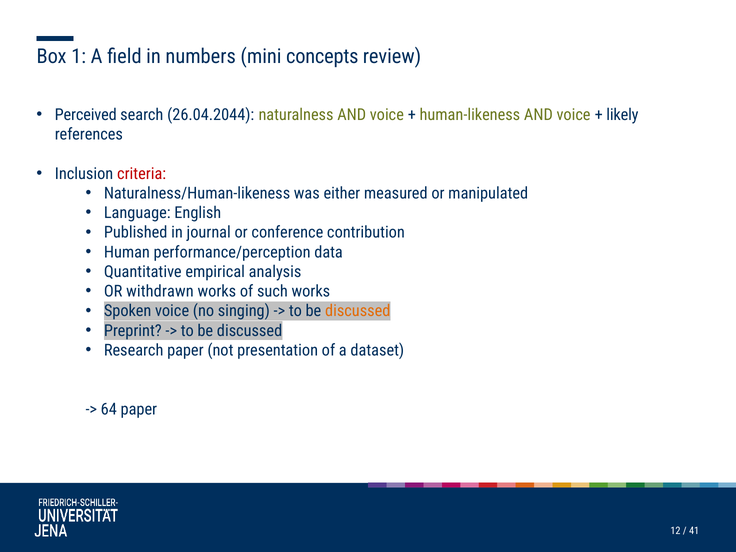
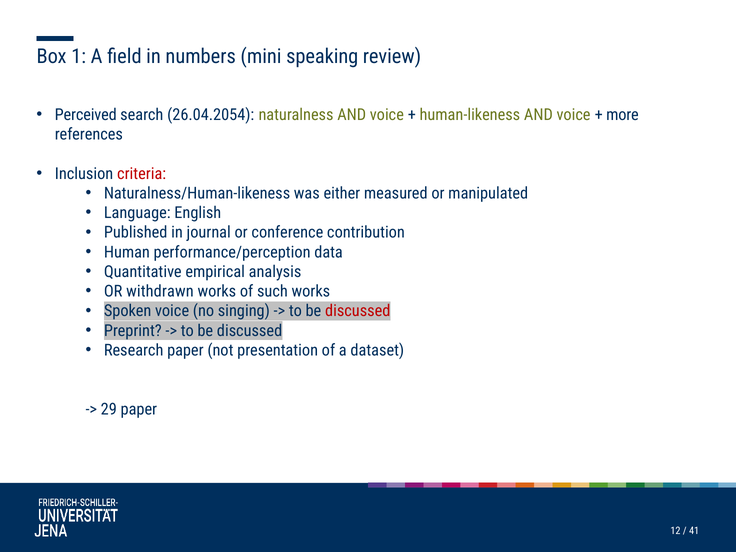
concepts: concepts -> speaking
26.04.2044: 26.04.2044 -> 26.04.2054
likely: likely -> more
discussed at (358, 311) colour: orange -> red
64: 64 -> 29
